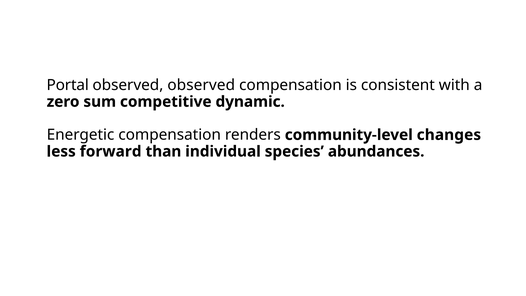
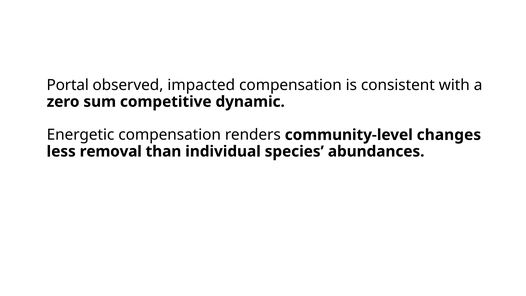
observed observed: observed -> impacted
forward: forward -> removal
